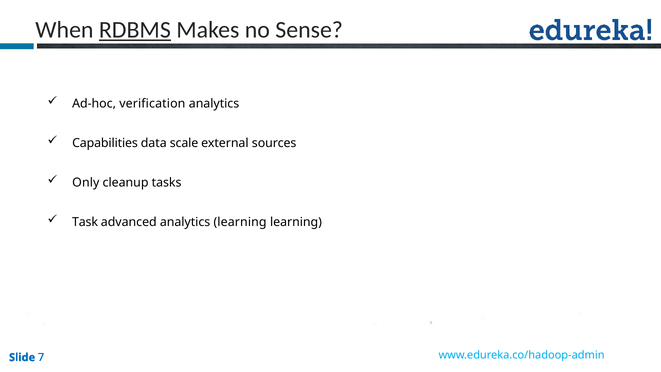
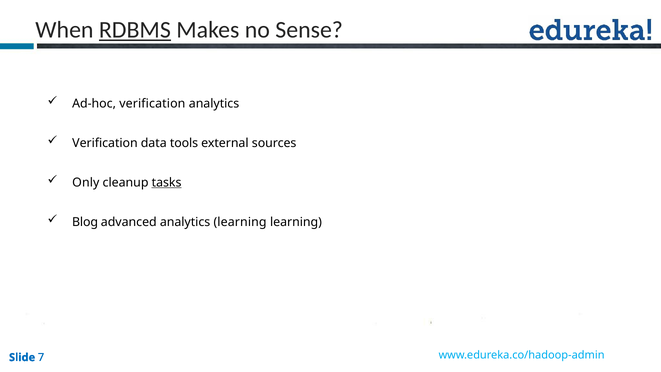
Capabilities at (105, 143): Capabilities -> Verification
scale: scale -> tools
tasks underline: none -> present
Task: Task -> Blog
